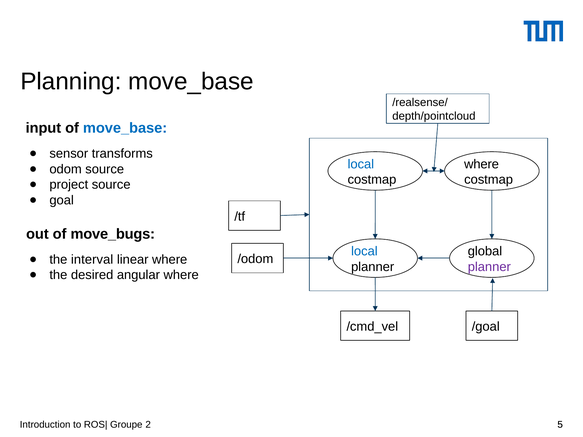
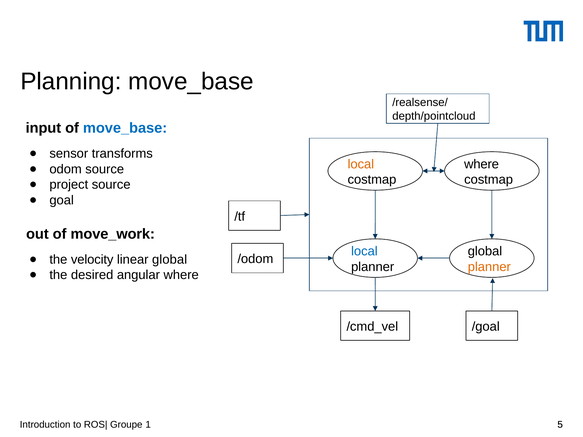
local at (361, 164) colour: blue -> orange
move_bugs: move_bugs -> move_work
interval: interval -> velocity
linear where: where -> global
planner at (489, 267) colour: purple -> orange
2: 2 -> 1
